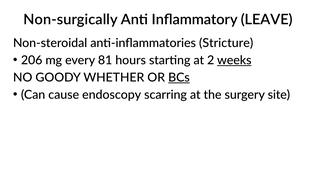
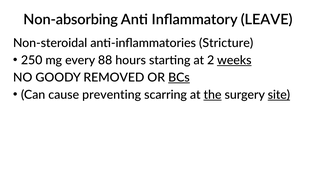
Non-surgically: Non-surgically -> Non-absorbing
206: 206 -> 250
81: 81 -> 88
WHETHER: WHETHER -> REMOVED
endoscopy: endoscopy -> preventing
the underline: none -> present
site underline: none -> present
